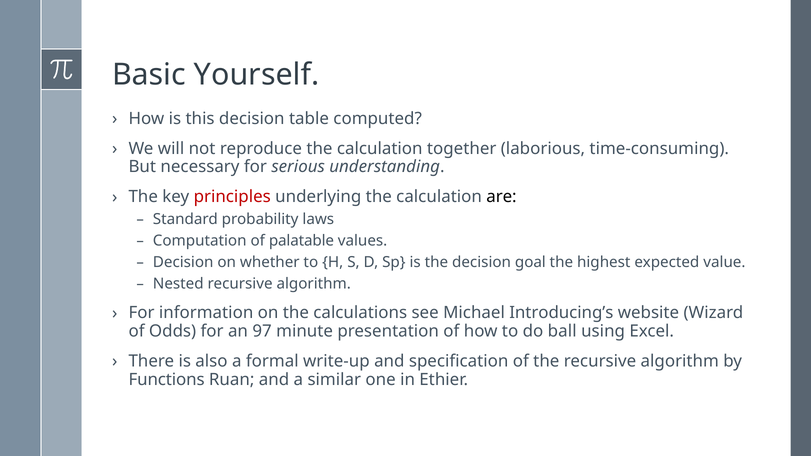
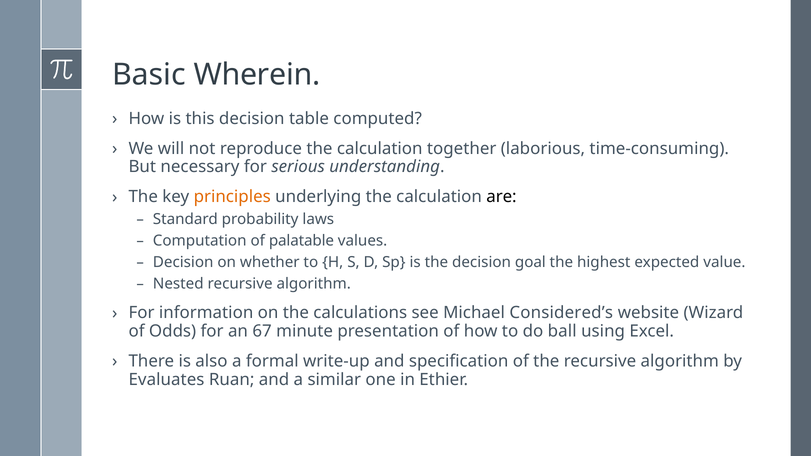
Yourself: Yourself -> Wherein
principles colour: red -> orange
Introducing’s: Introducing’s -> Considered’s
97: 97 -> 67
Functions: Functions -> Evaluates
